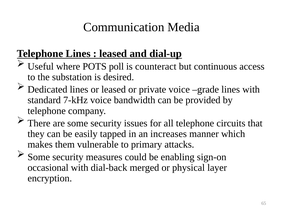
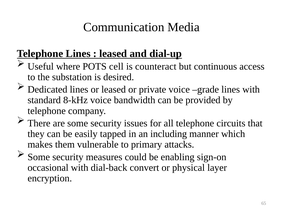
poll: poll -> cell
7-kHz: 7-kHz -> 8-kHz
increases: increases -> including
merged: merged -> convert
